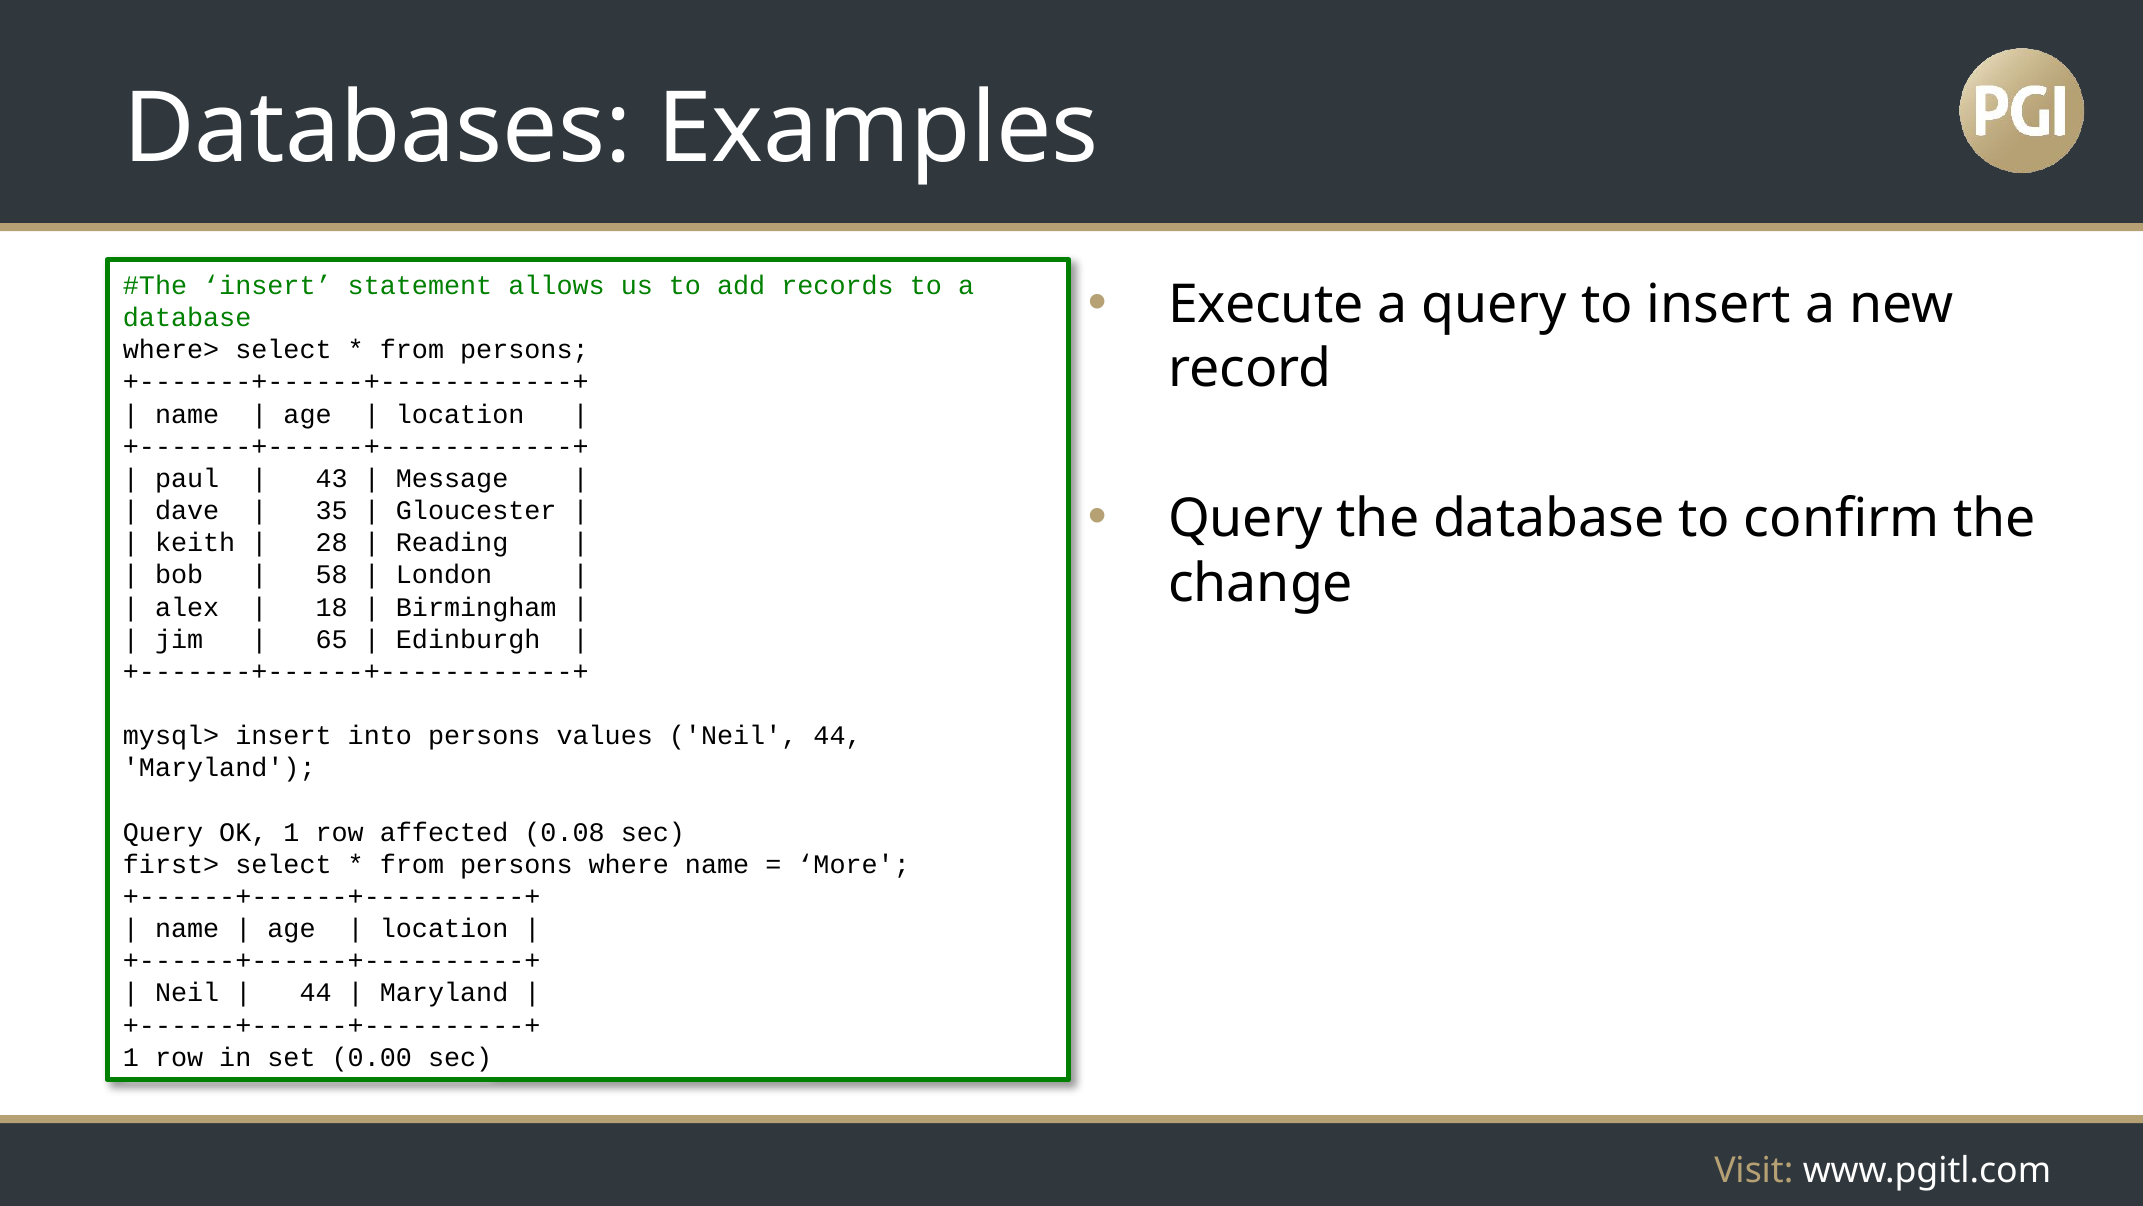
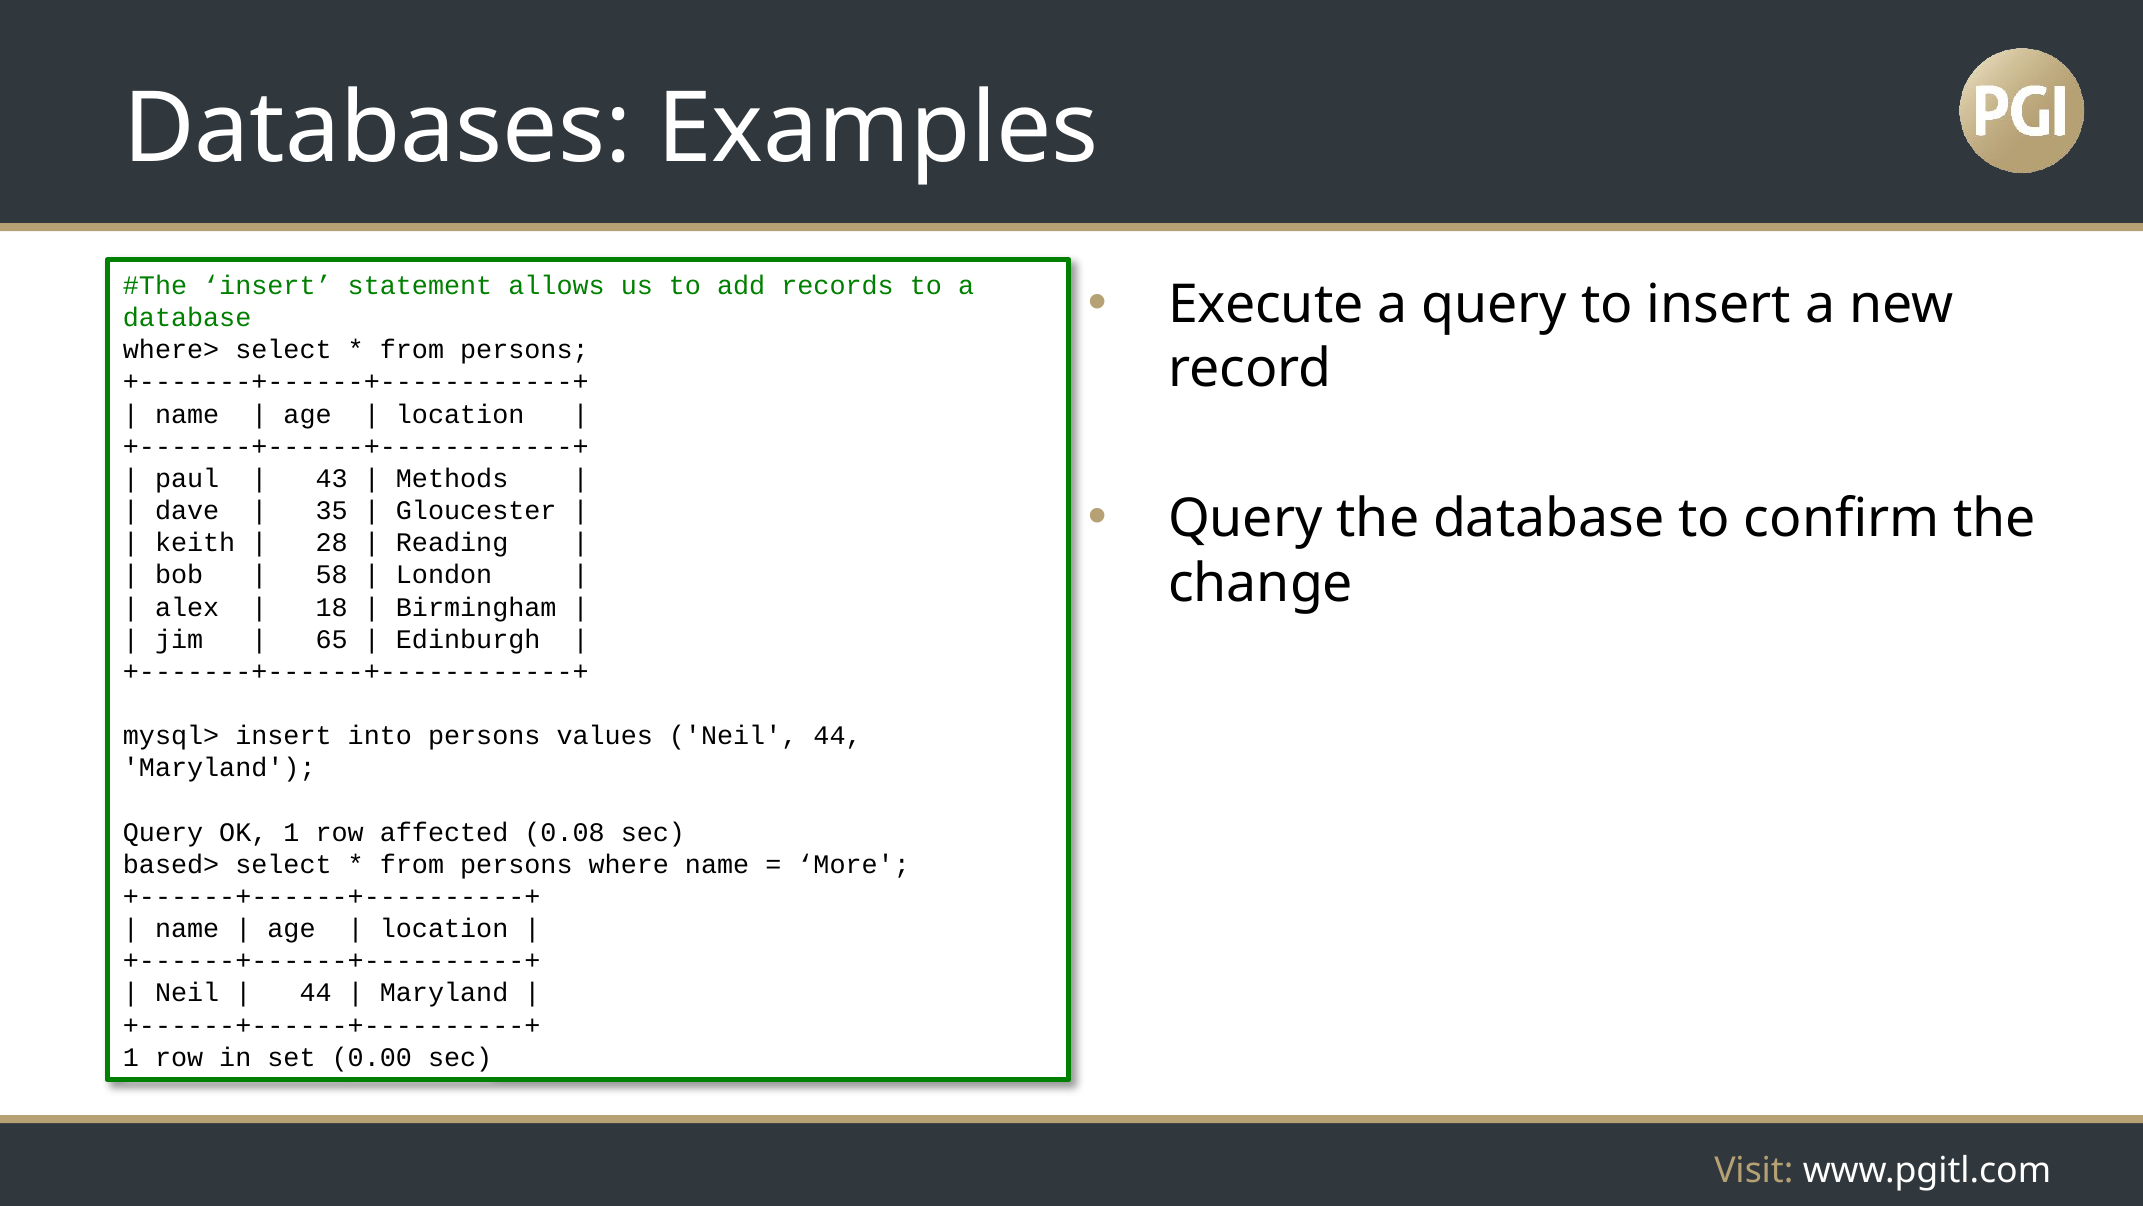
Message: Message -> Methods
first>: first> -> based>
